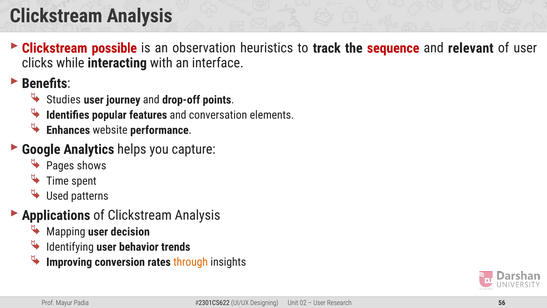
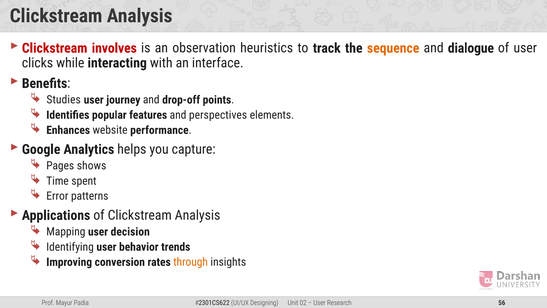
possible: possible -> involves
sequence colour: red -> orange
relevant: relevant -> dialogue
conversation: conversation -> perspectives
Used: Used -> Error
